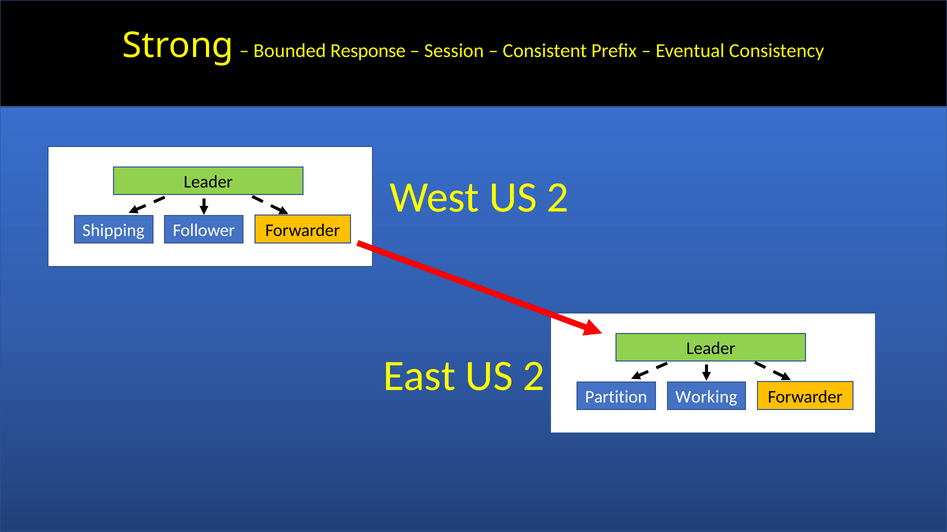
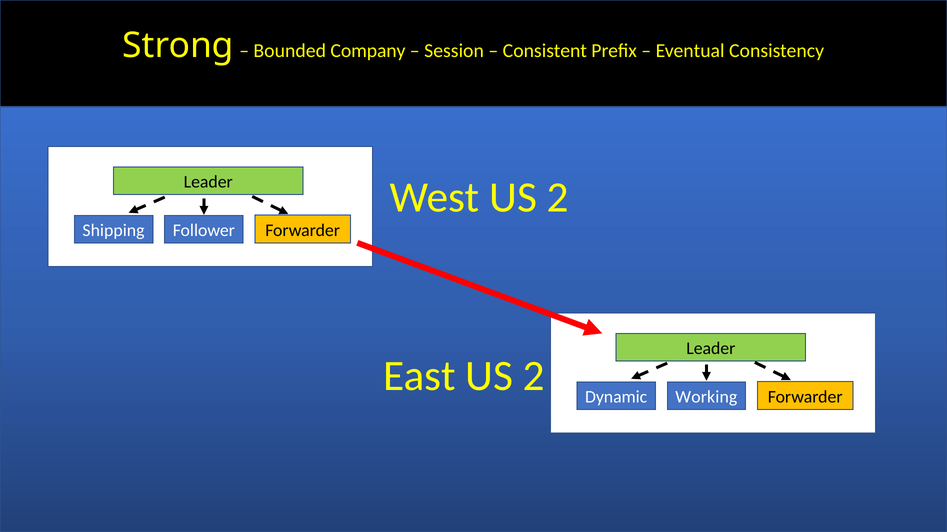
Response: Response -> Company
Partition: Partition -> Dynamic
